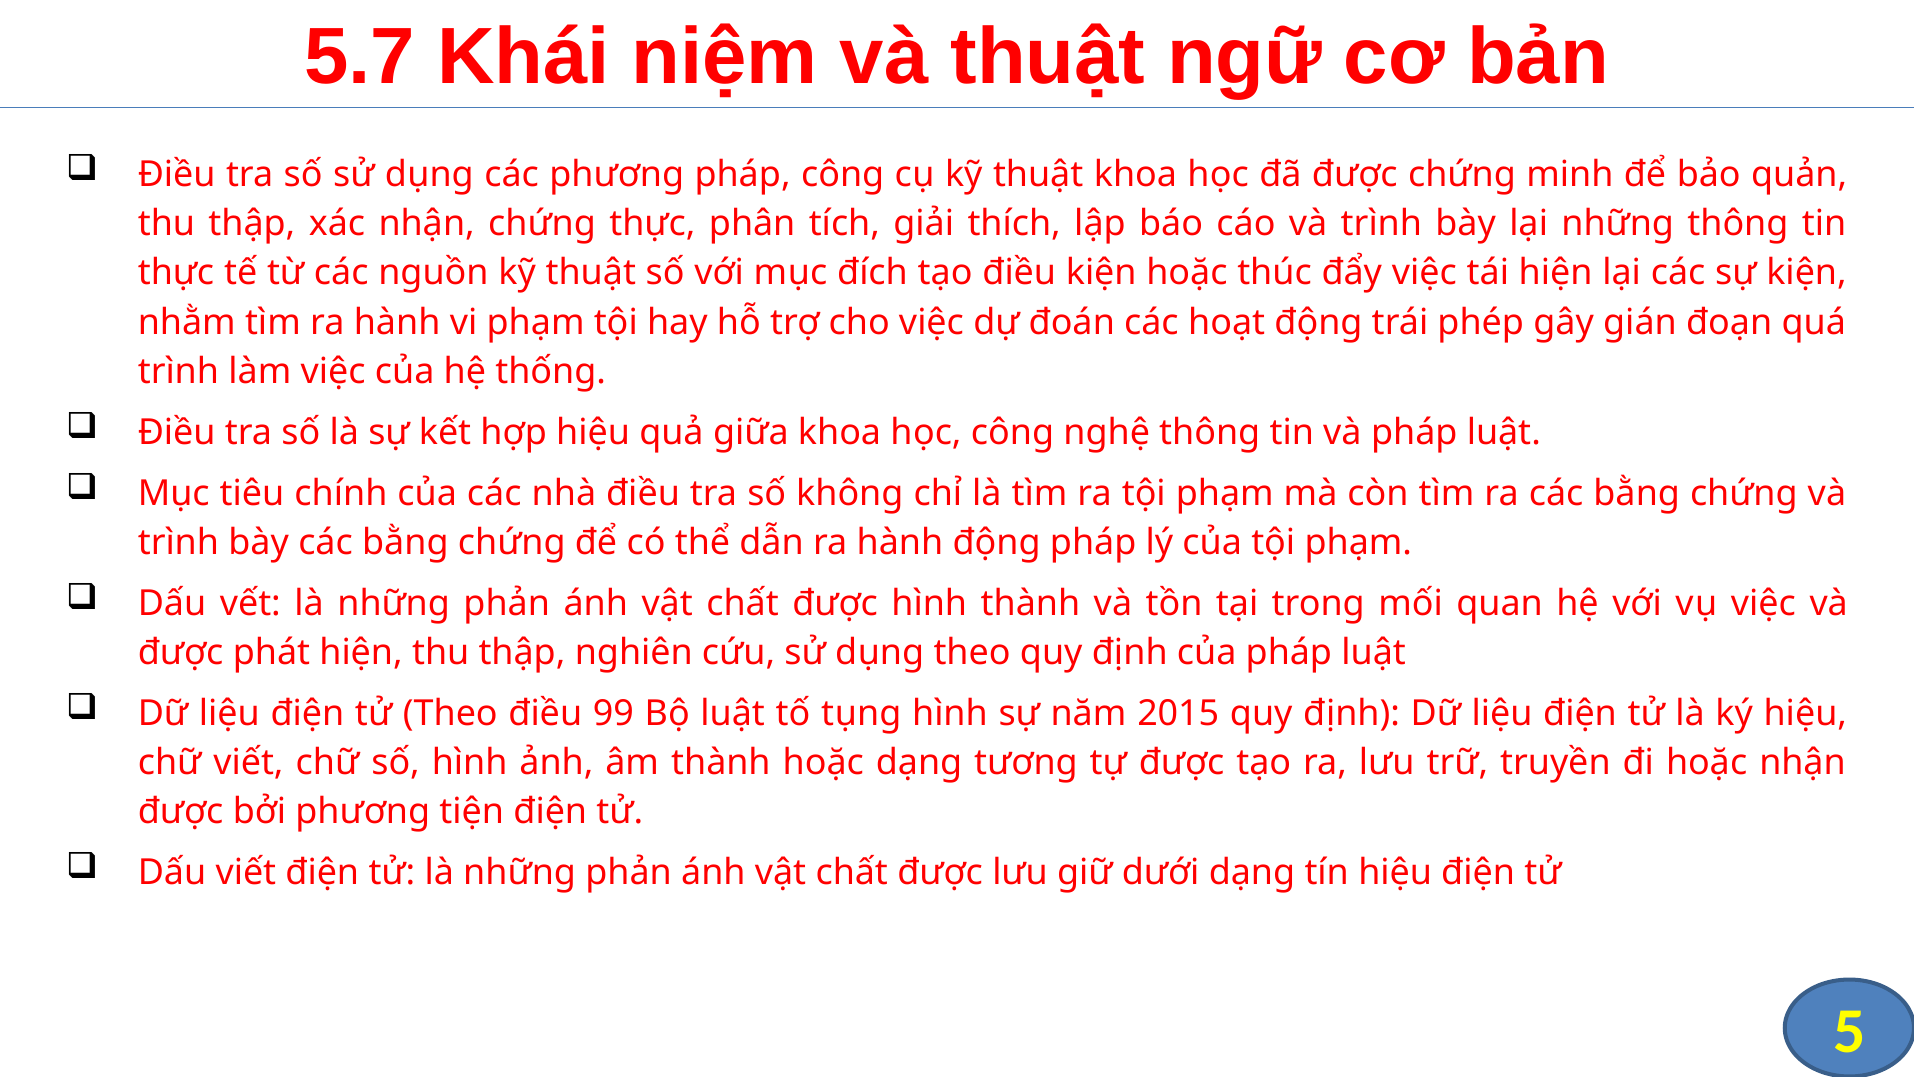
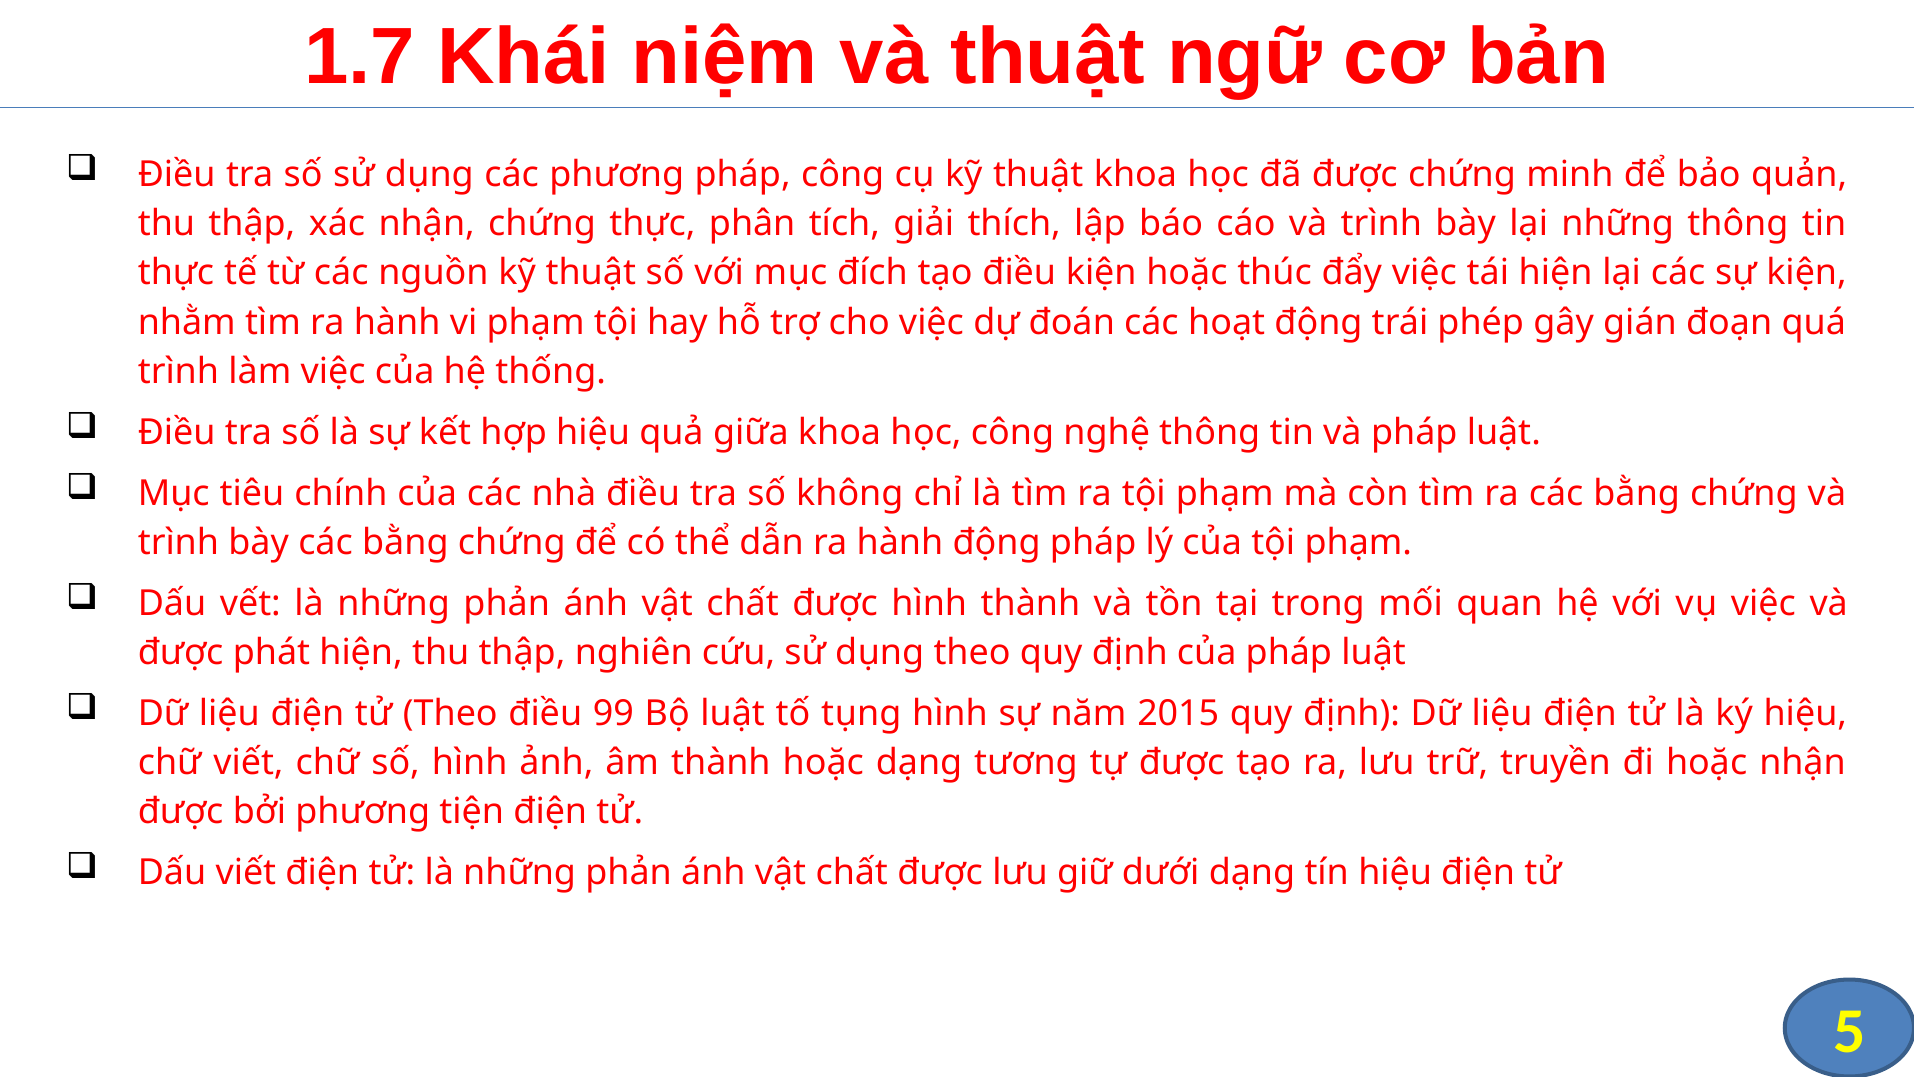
5.7: 5.7 -> 1.7
